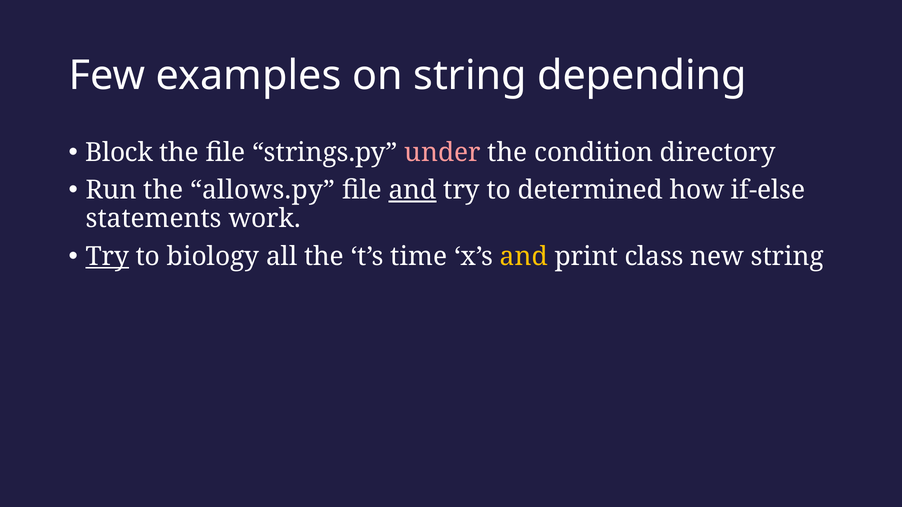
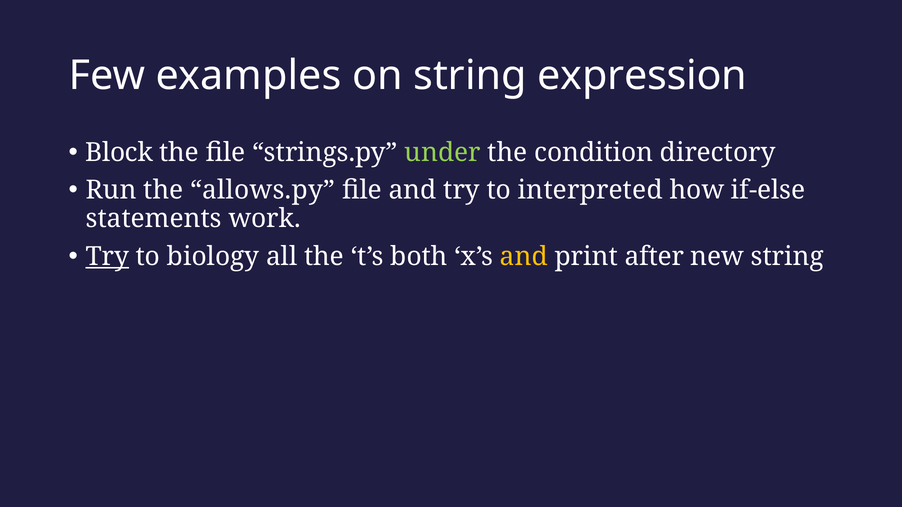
depending: depending -> expression
under colour: pink -> light green
and at (413, 190) underline: present -> none
determined: determined -> interpreted
time: time -> both
class: class -> after
